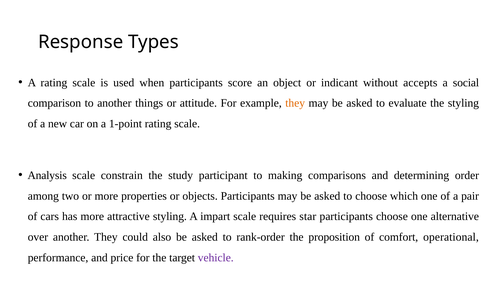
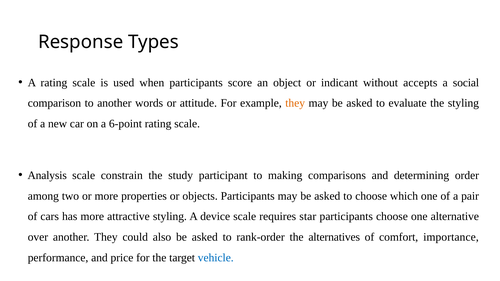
things: things -> words
1-point: 1-point -> 6-point
impart: impart -> device
proposition: proposition -> alternatives
operational: operational -> importance
vehicle colour: purple -> blue
